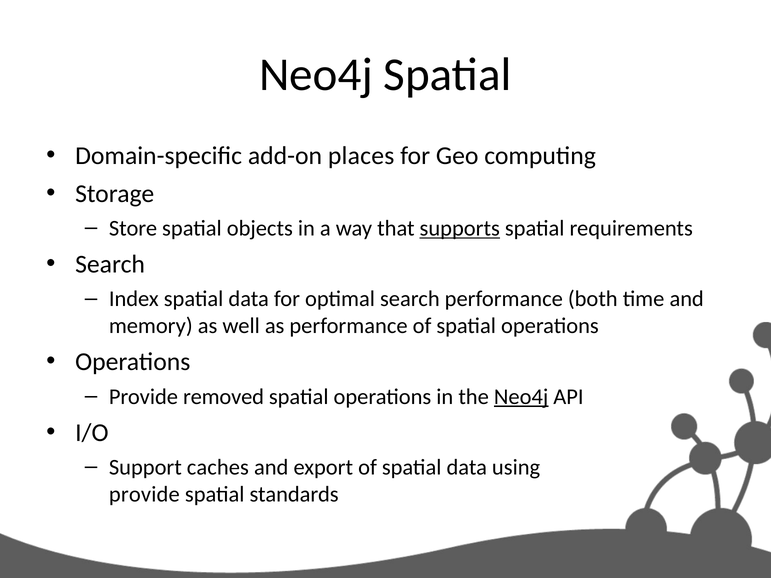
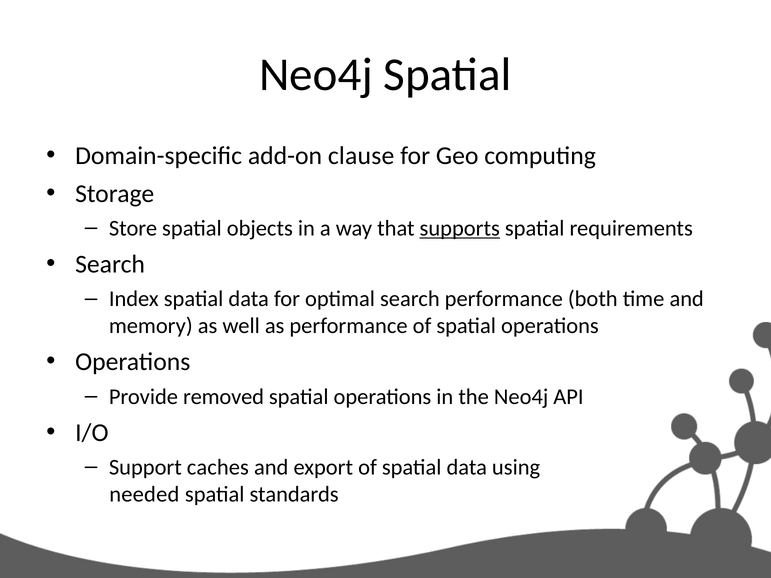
places: places -> clause
Neo4j at (521, 397) underline: present -> none
provide at (144, 494): provide -> needed
